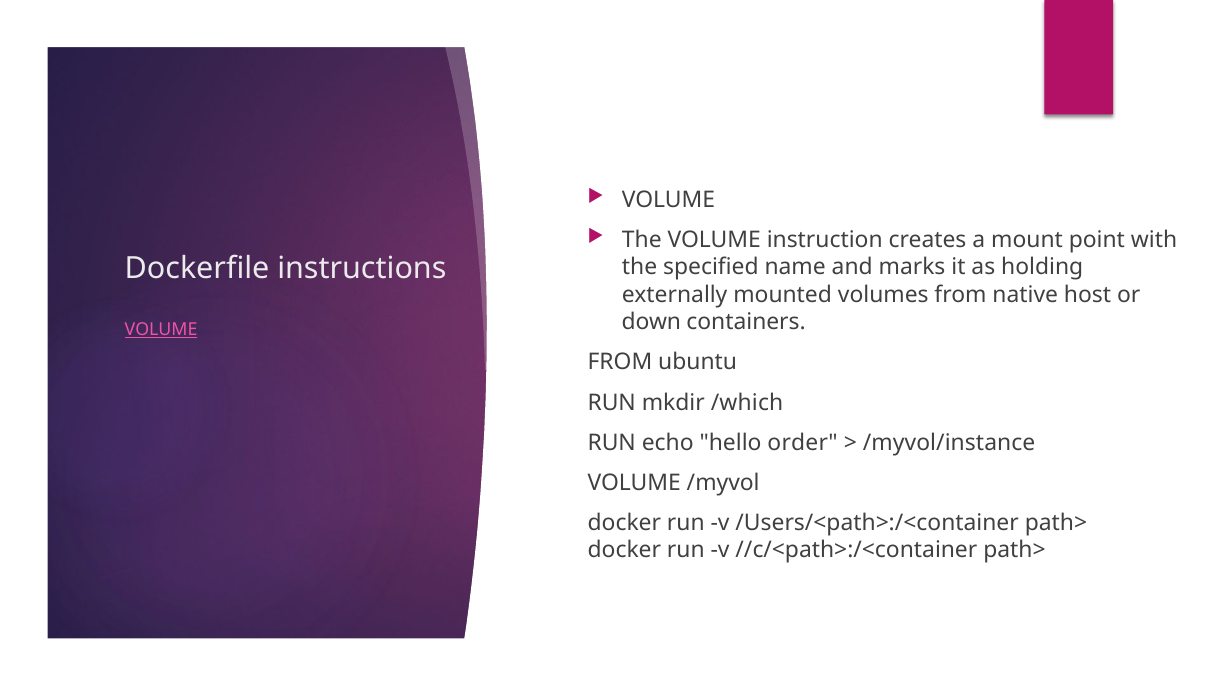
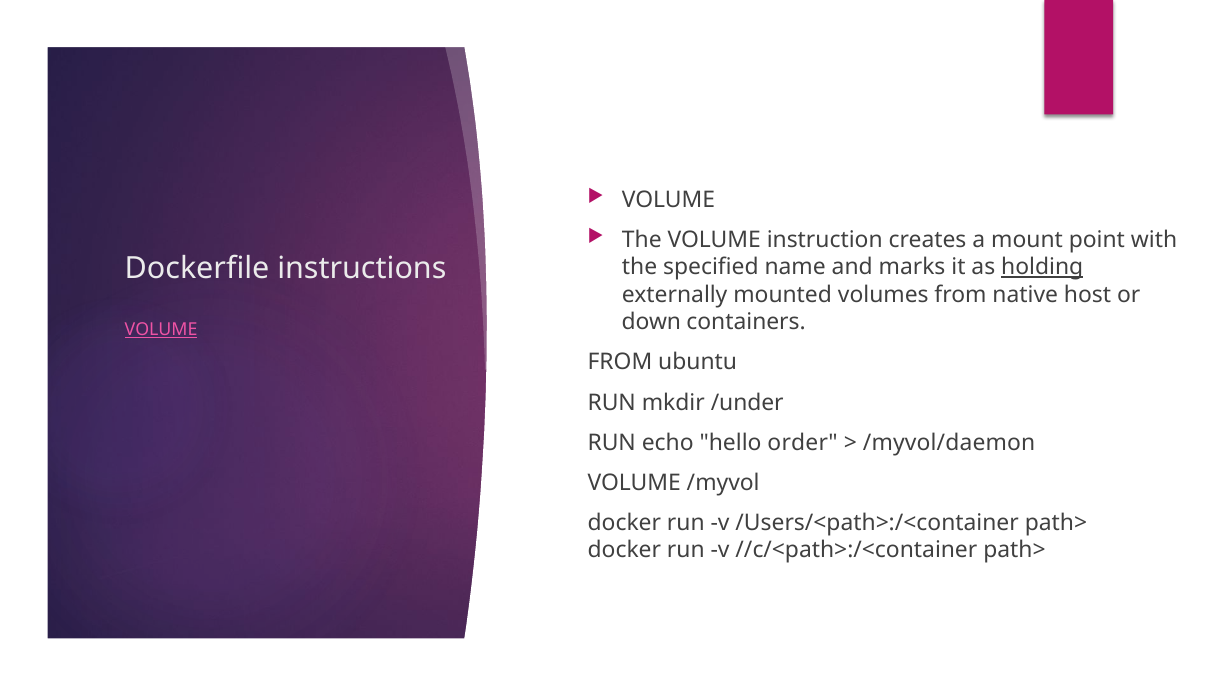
holding underline: none -> present
/which: /which -> /under
/myvol/instance: /myvol/instance -> /myvol/daemon
